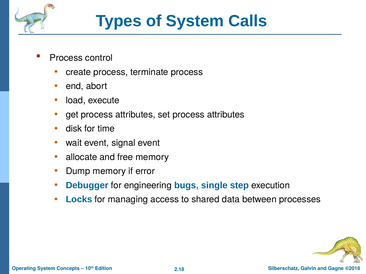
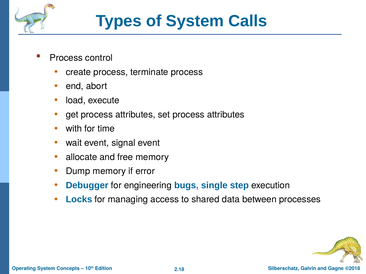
disk: disk -> with
